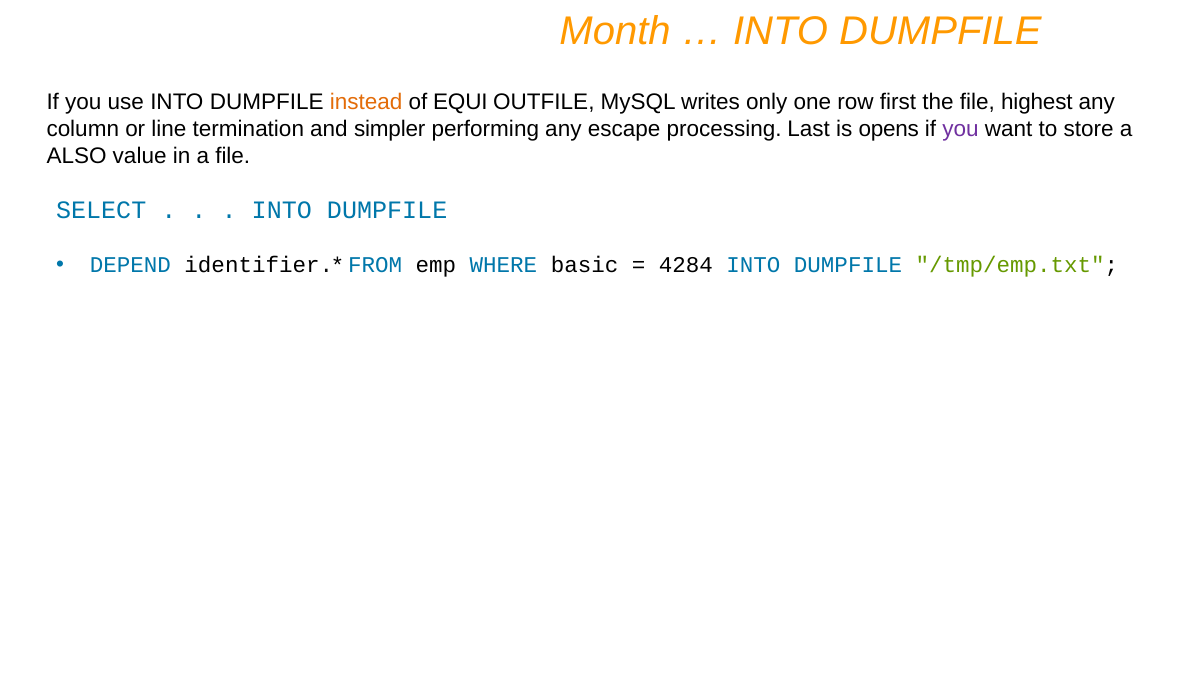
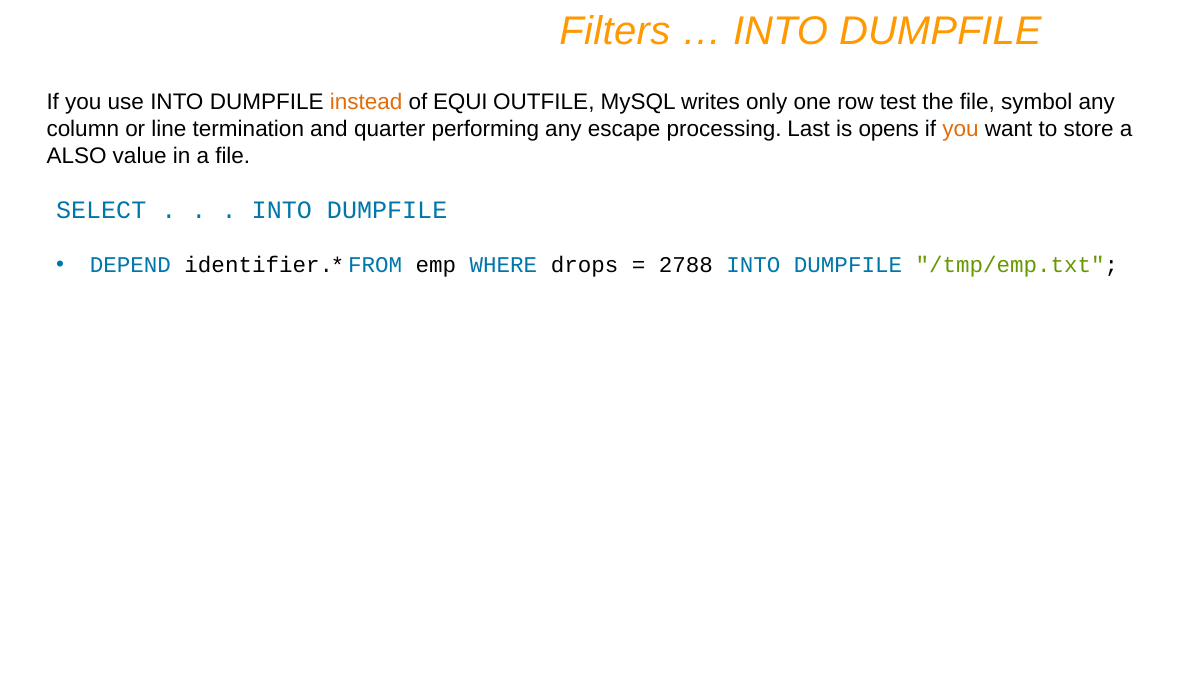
Month: Month -> Filters
first: first -> test
highest: highest -> symbol
simpler: simpler -> quarter
you at (961, 129) colour: purple -> orange
basic: basic -> drops
4284: 4284 -> 2788
